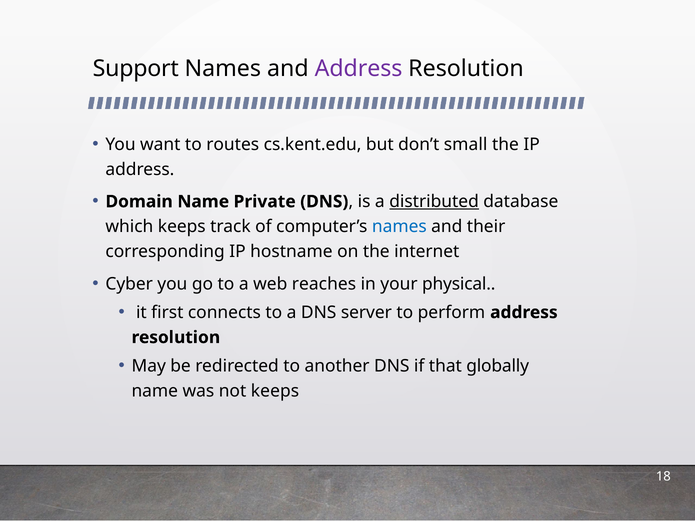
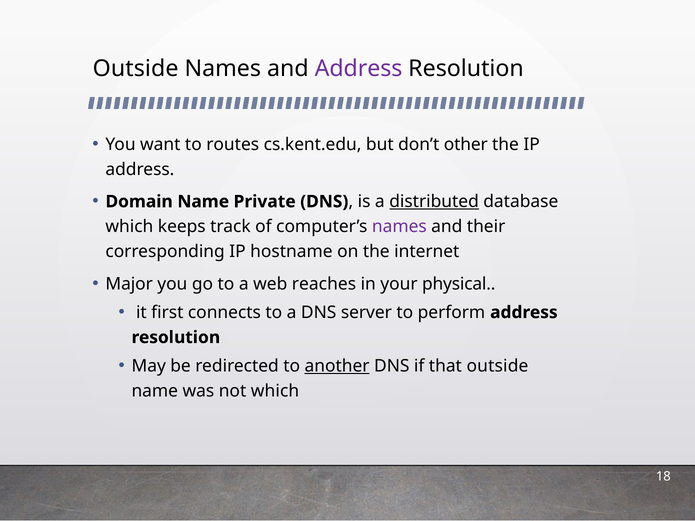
Support at (136, 69): Support -> Outside
small: small -> other
names at (399, 227) colour: blue -> purple
Cyber: Cyber -> Major
another underline: none -> present
that globally: globally -> outside
not keeps: keeps -> which
